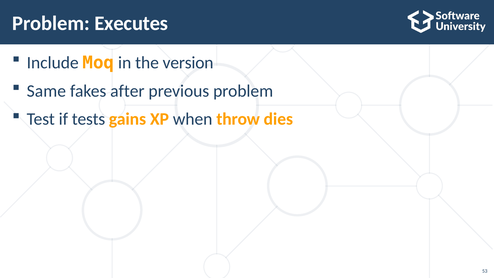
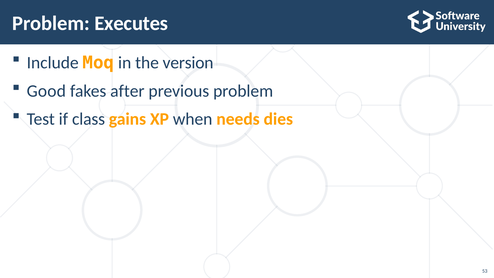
Same: Same -> Good
tests: tests -> class
throw: throw -> needs
